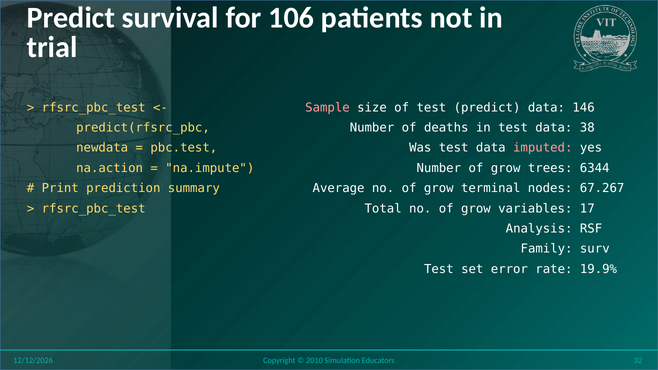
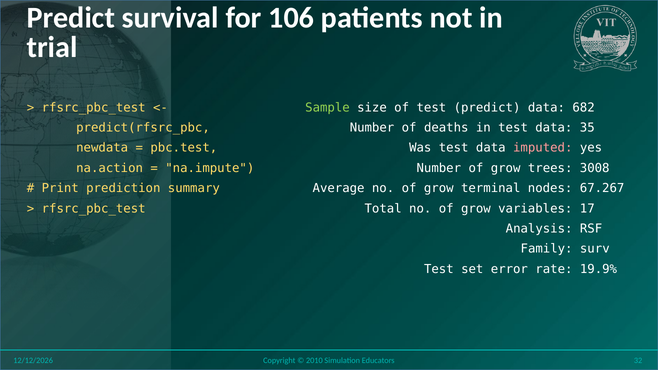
Sample colour: pink -> light green
146: 146 -> 682
38: 38 -> 35
6344: 6344 -> 3008
